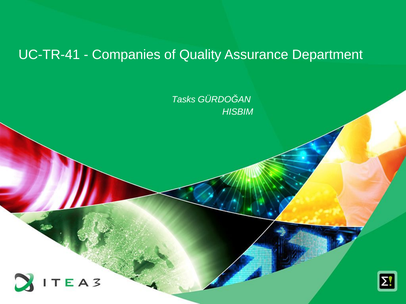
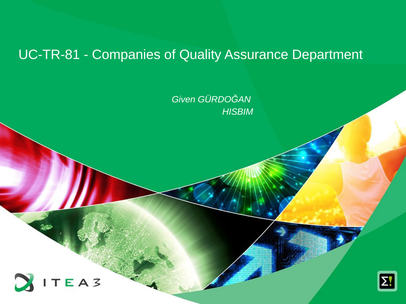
UC-TR-41: UC-TR-41 -> UC-TR-81
Tasks: Tasks -> Given
